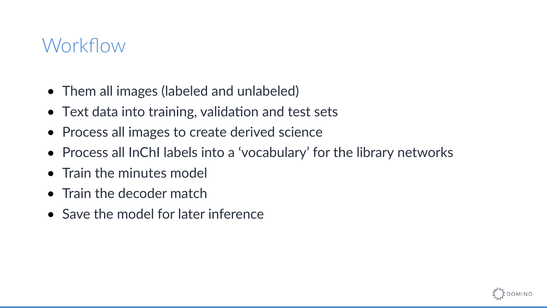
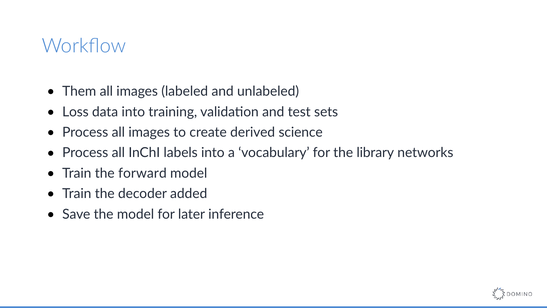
Text: Text -> Loss
minutes: minutes -> forward
match: match -> added
